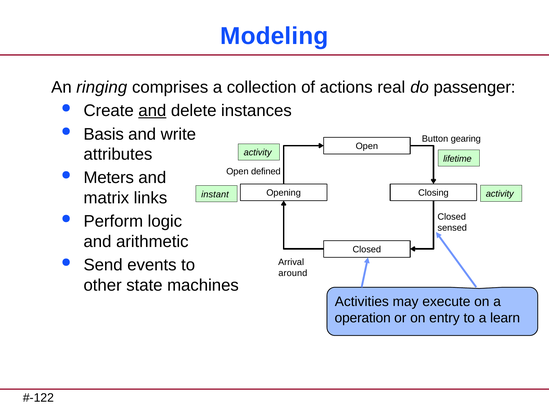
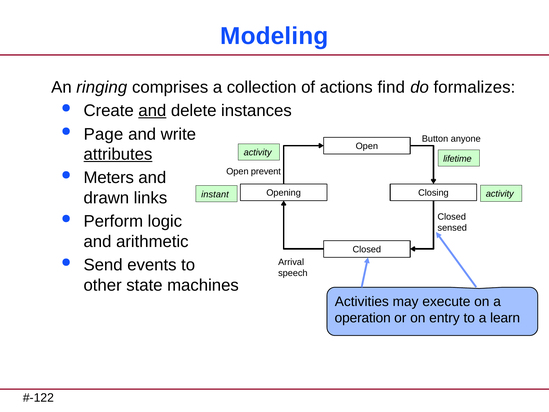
real: real -> find
passenger: passenger -> formalizes
Basis: Basis -> Page
gearing: gearing -> anyone
attributes underline: none -> present
defined: defined -> prevent
matrix: matrix -> drawn
around: around -> speech
